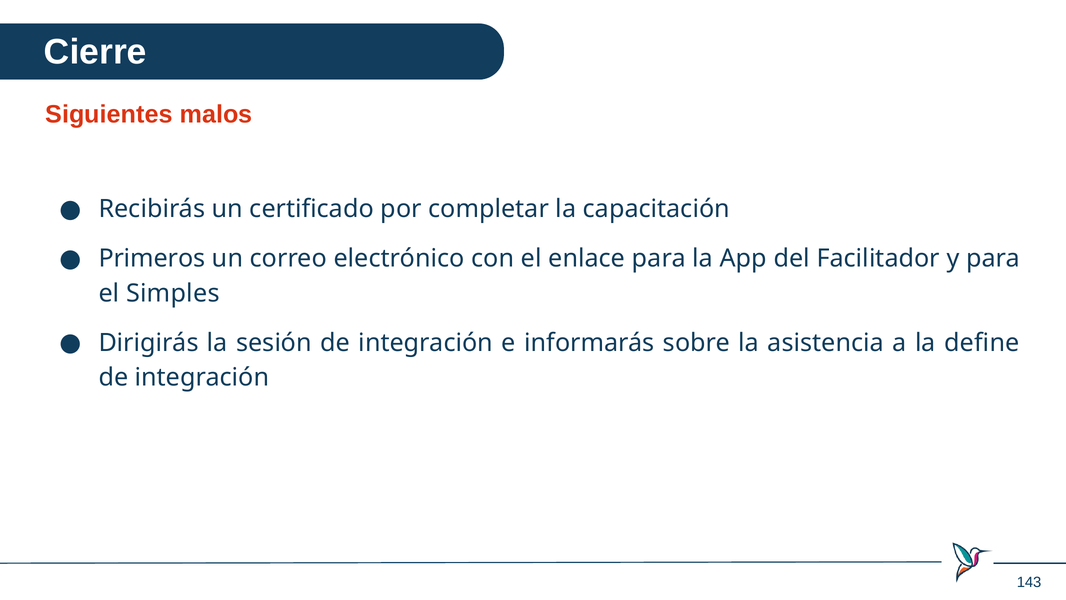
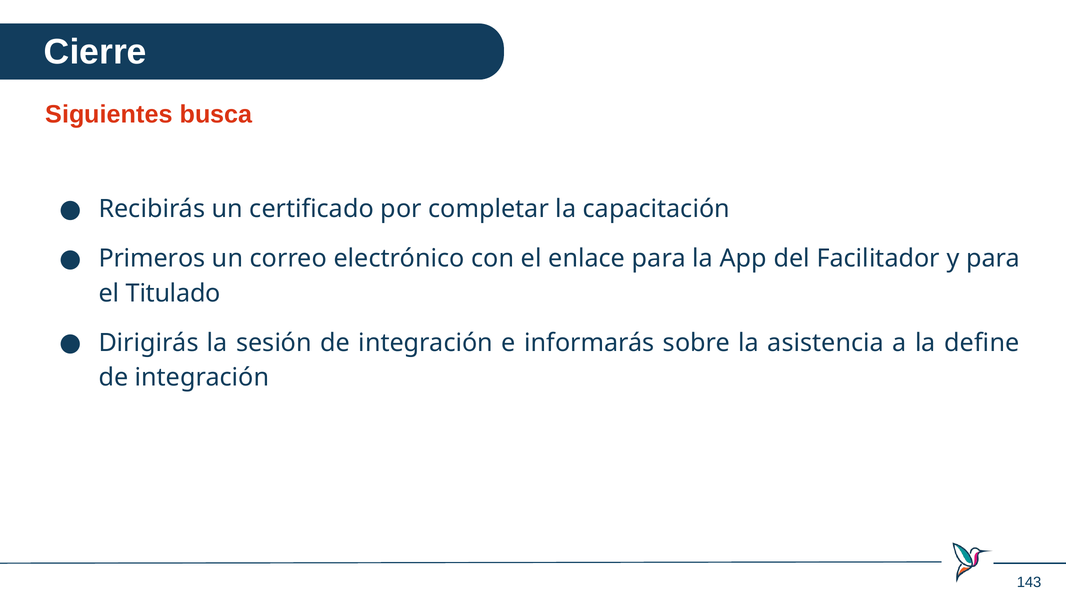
malos: malos -> busca
Simples: Simples -> Titulado
